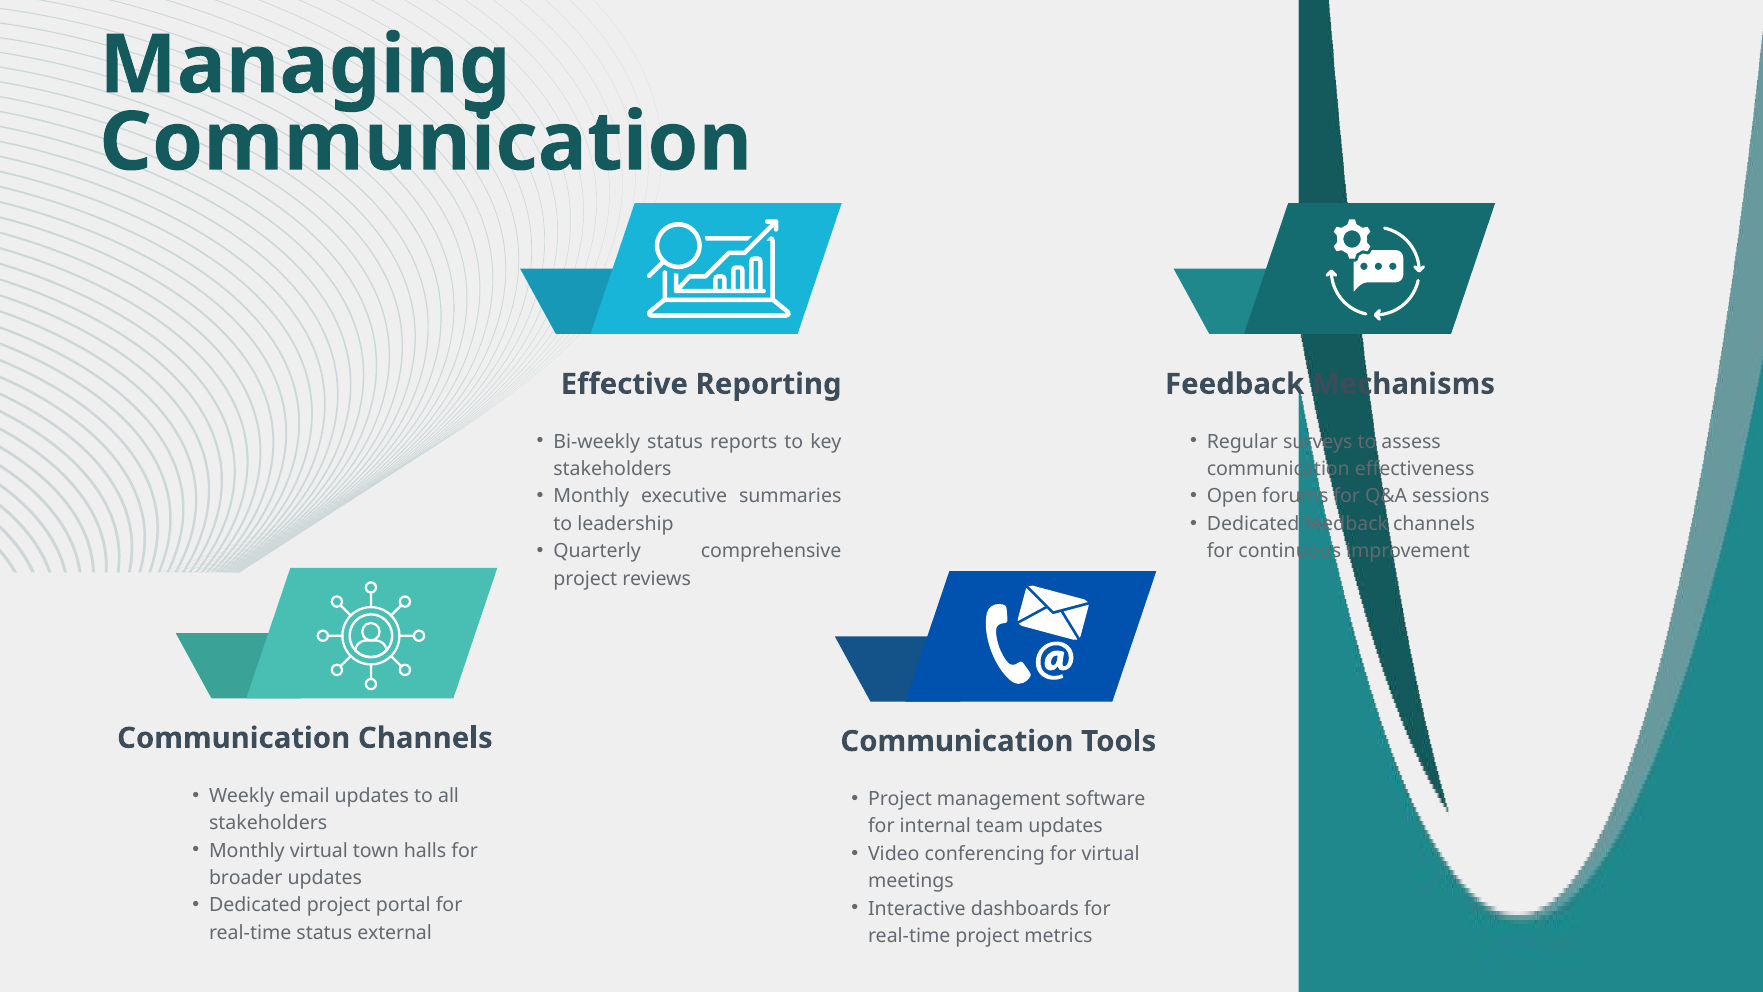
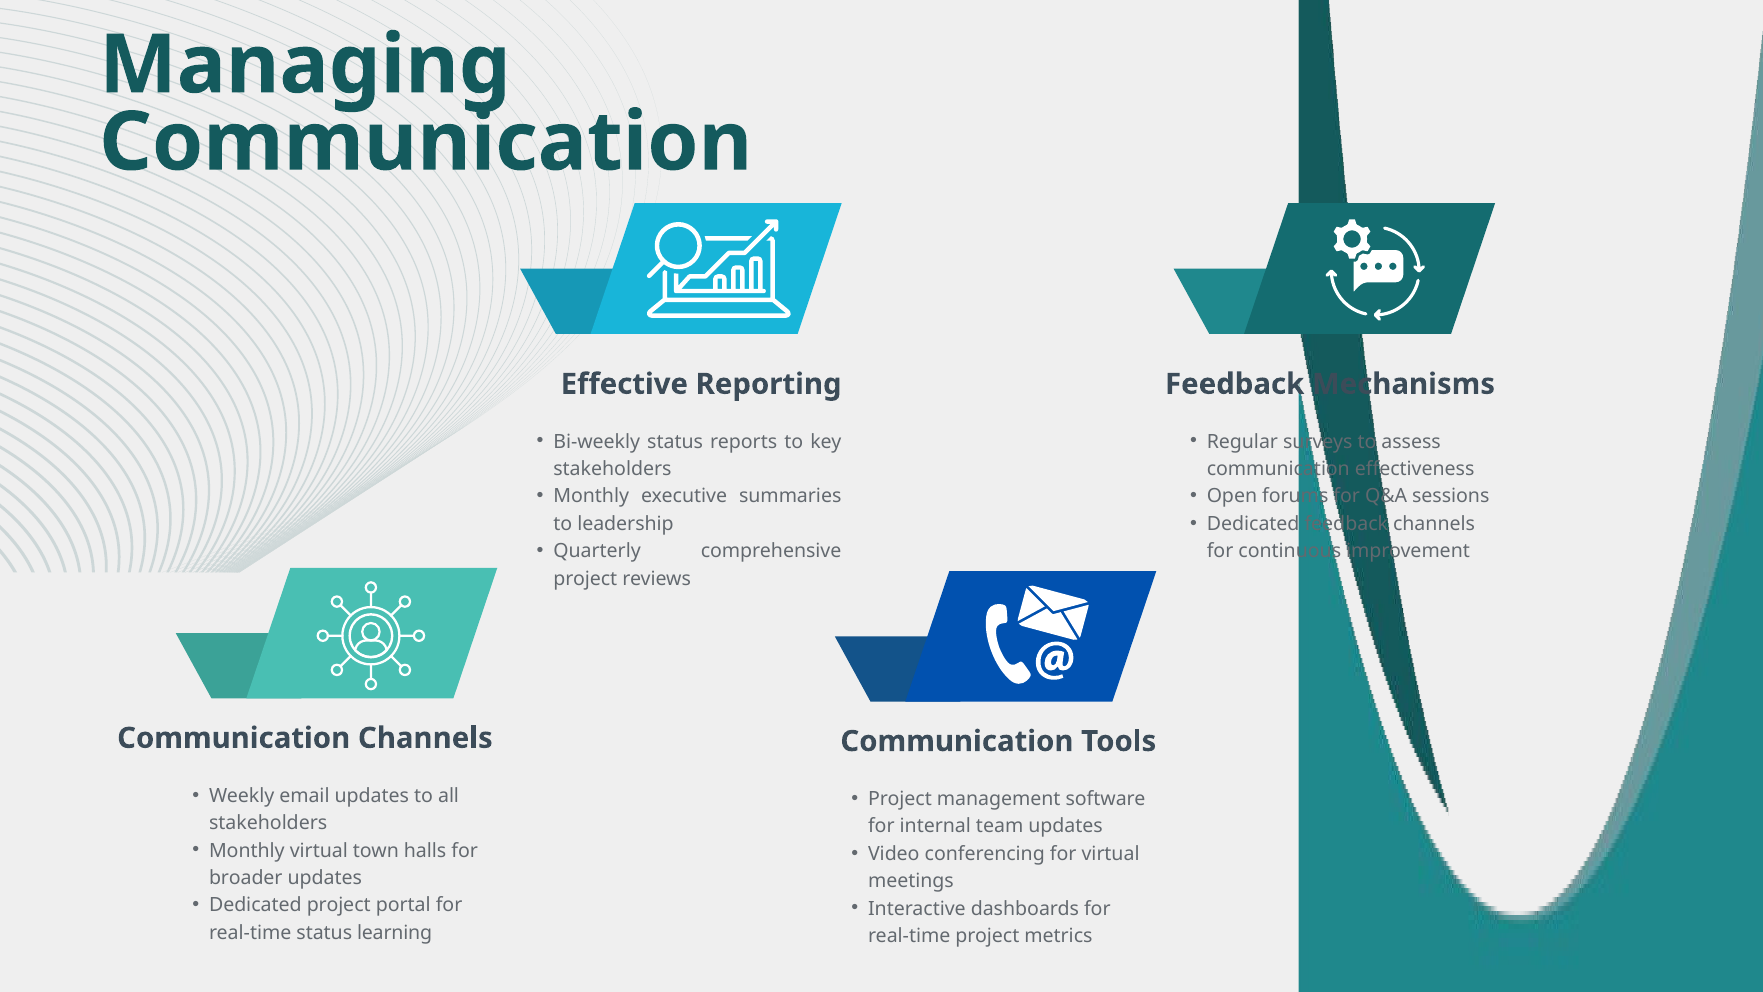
external: external -> learning
